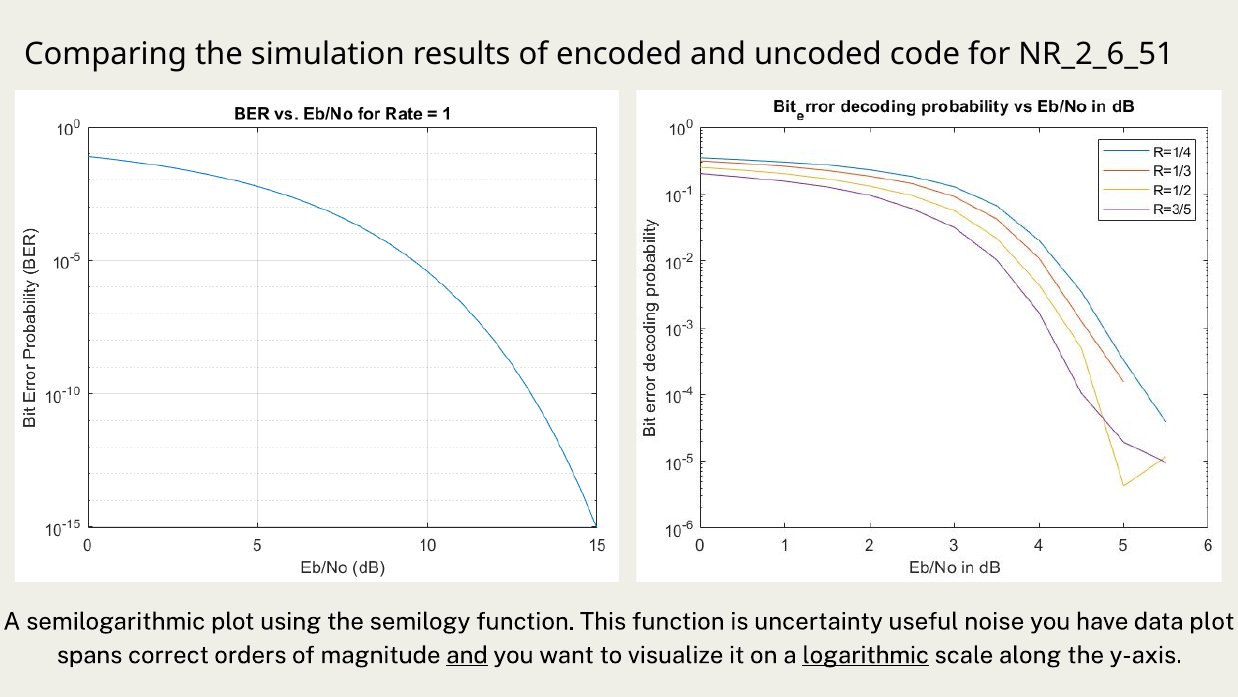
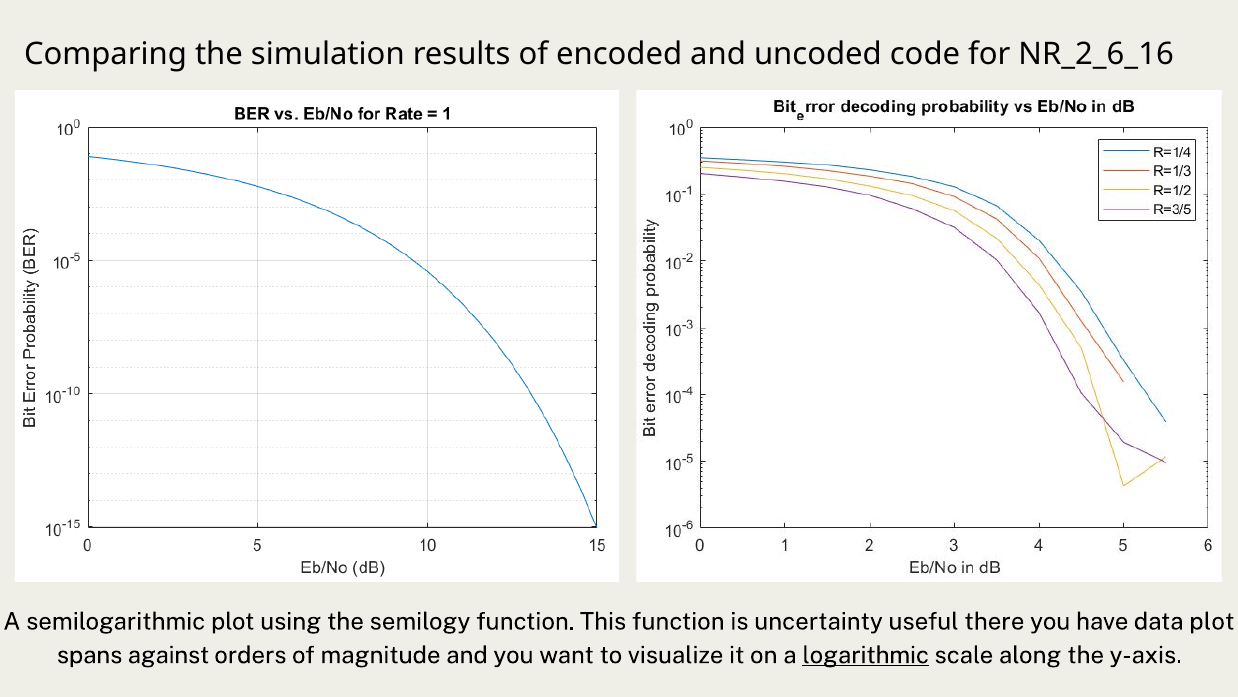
NR_2_6_51: NR_2_6_51 -> NR_2_6_16
noise: noise -> there
correct: correct -> against
and at (467, 655) underline: present -> none
